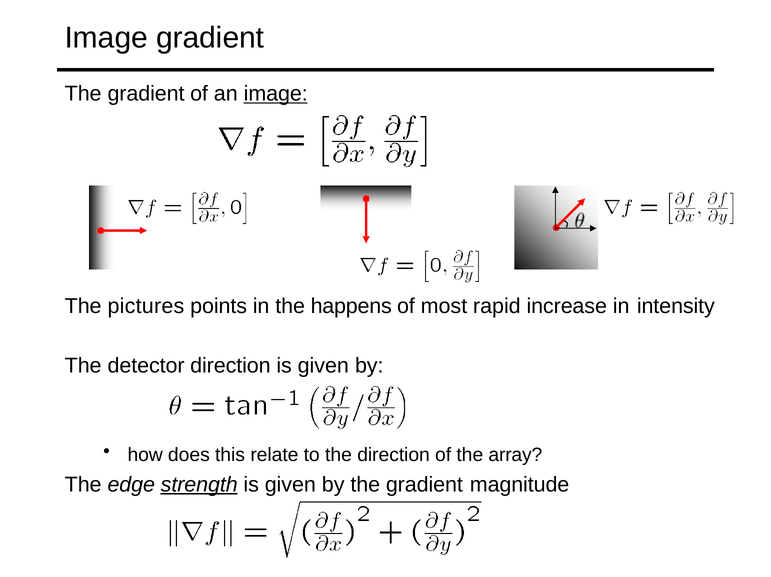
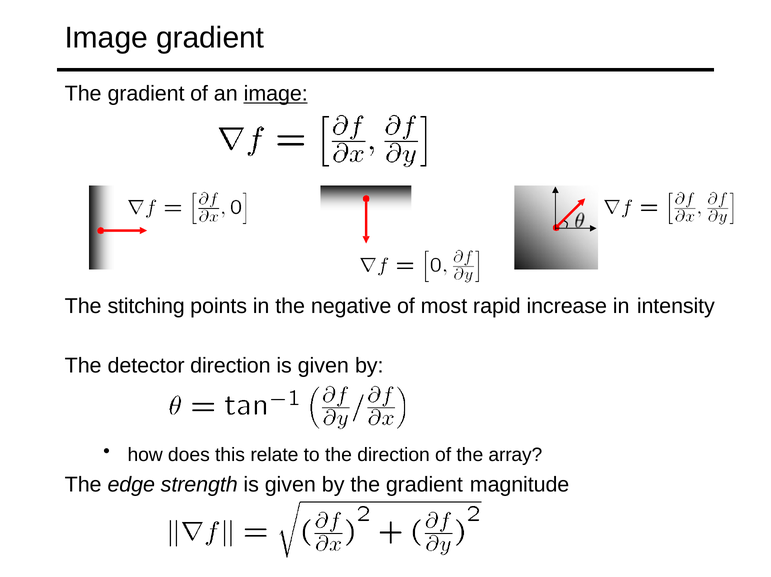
pictures: pictures -> stitching
happens: happens -> negative
strength underline: present -> none
